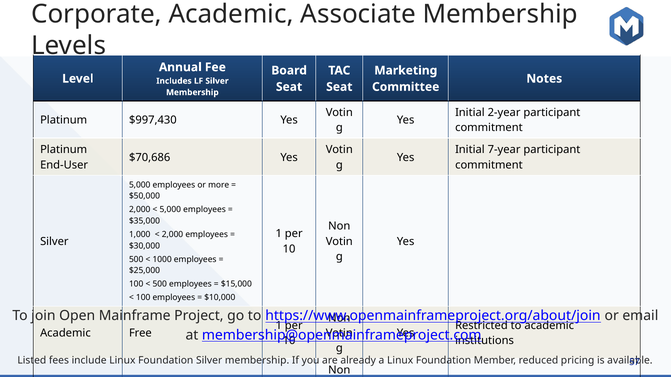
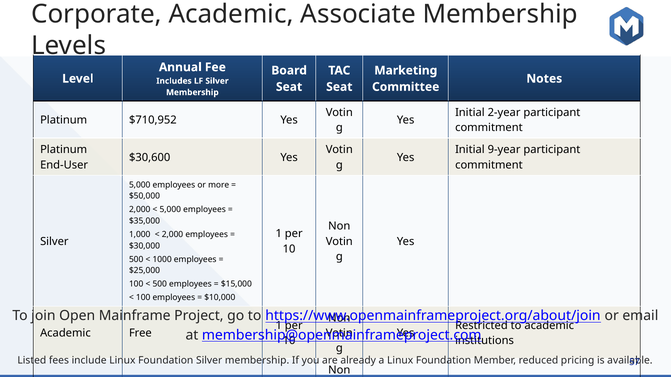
$997,430: $997,430 -> $710,952
7-year: 7-year -> 9-year
$70,686: $70,686 -> $30,600
